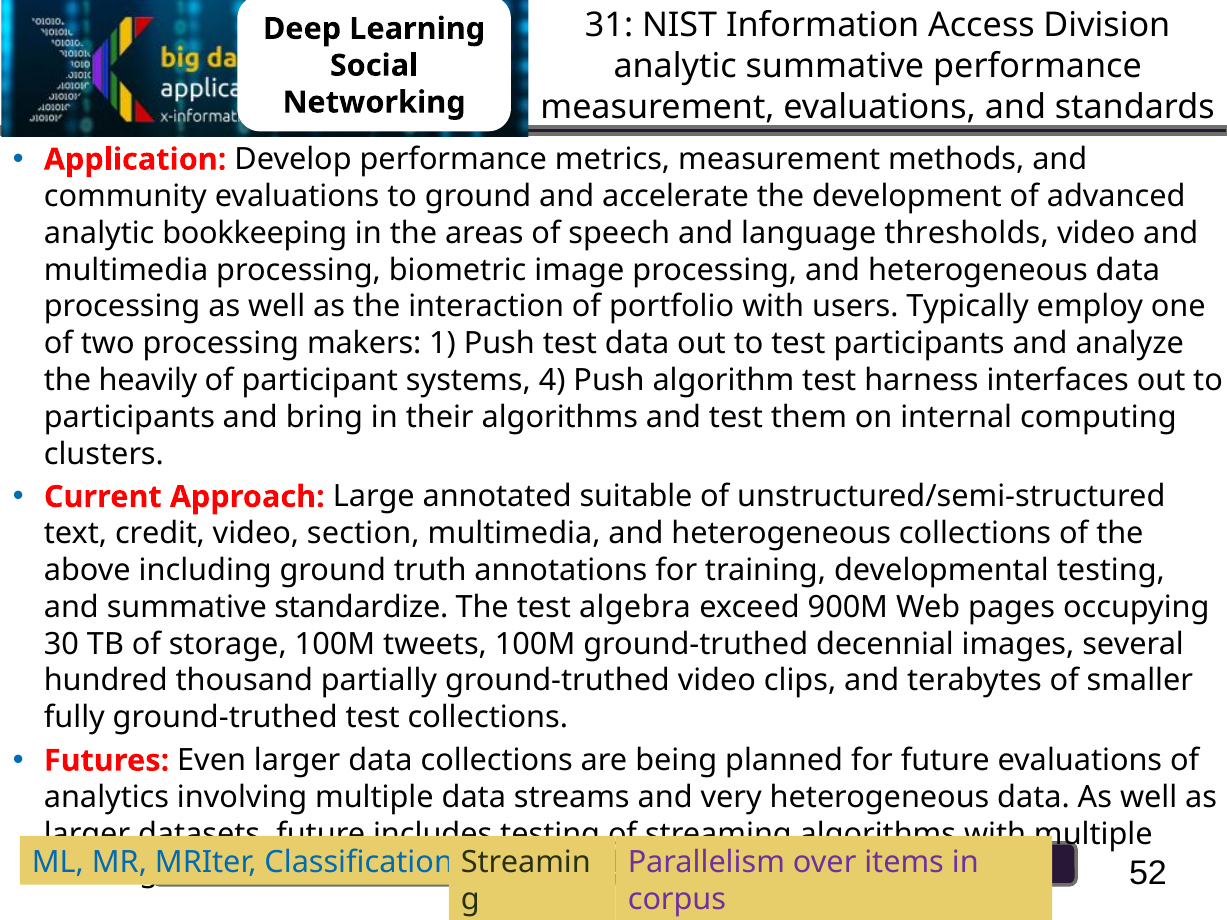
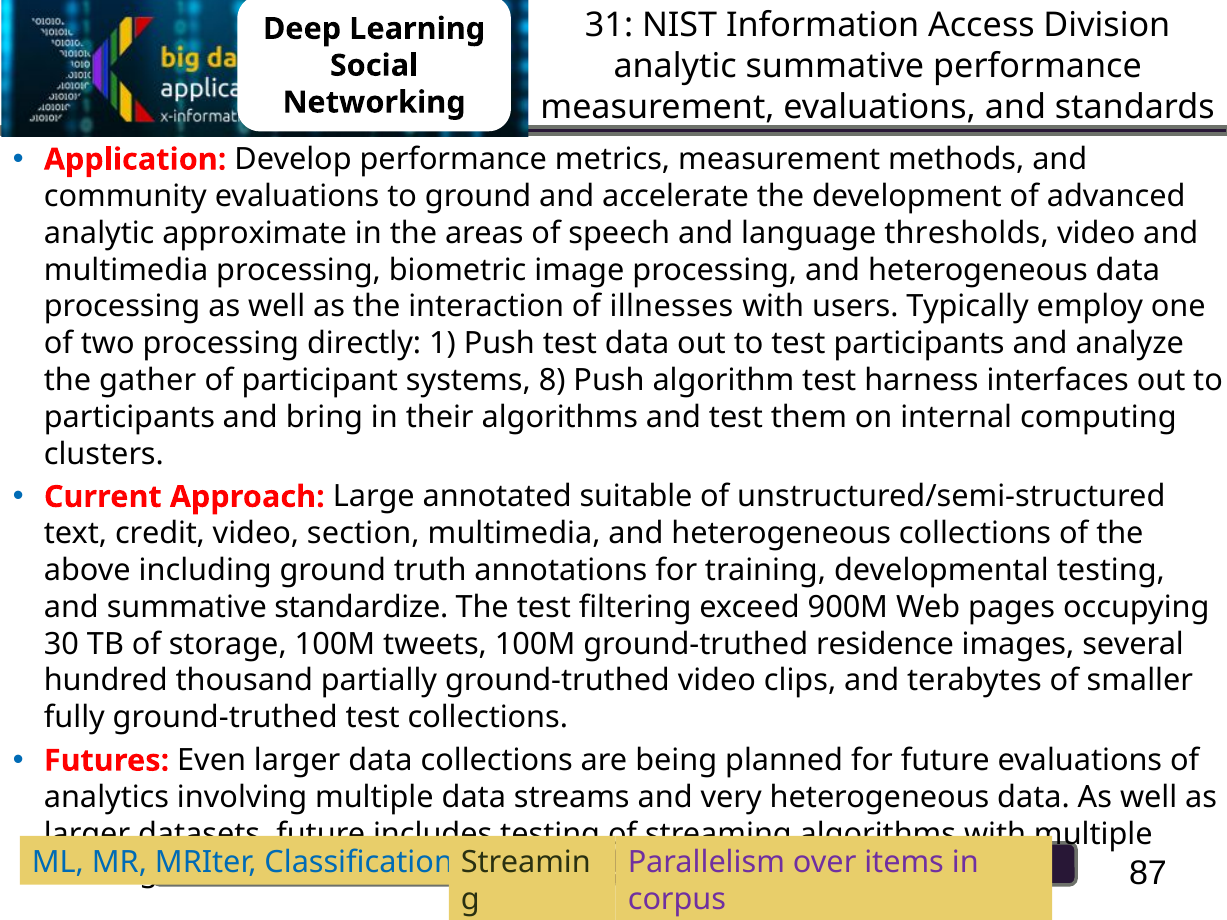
bookkeeping: bookkeeping -> approximate
portfolio: portfolio -> illnesses
makers: makers -> directly
heavily: heavily -> gather
4: 4 -> 8
algebra: algebra -> filtering
decennial: decennial -> residence
52: 52 -> 87
